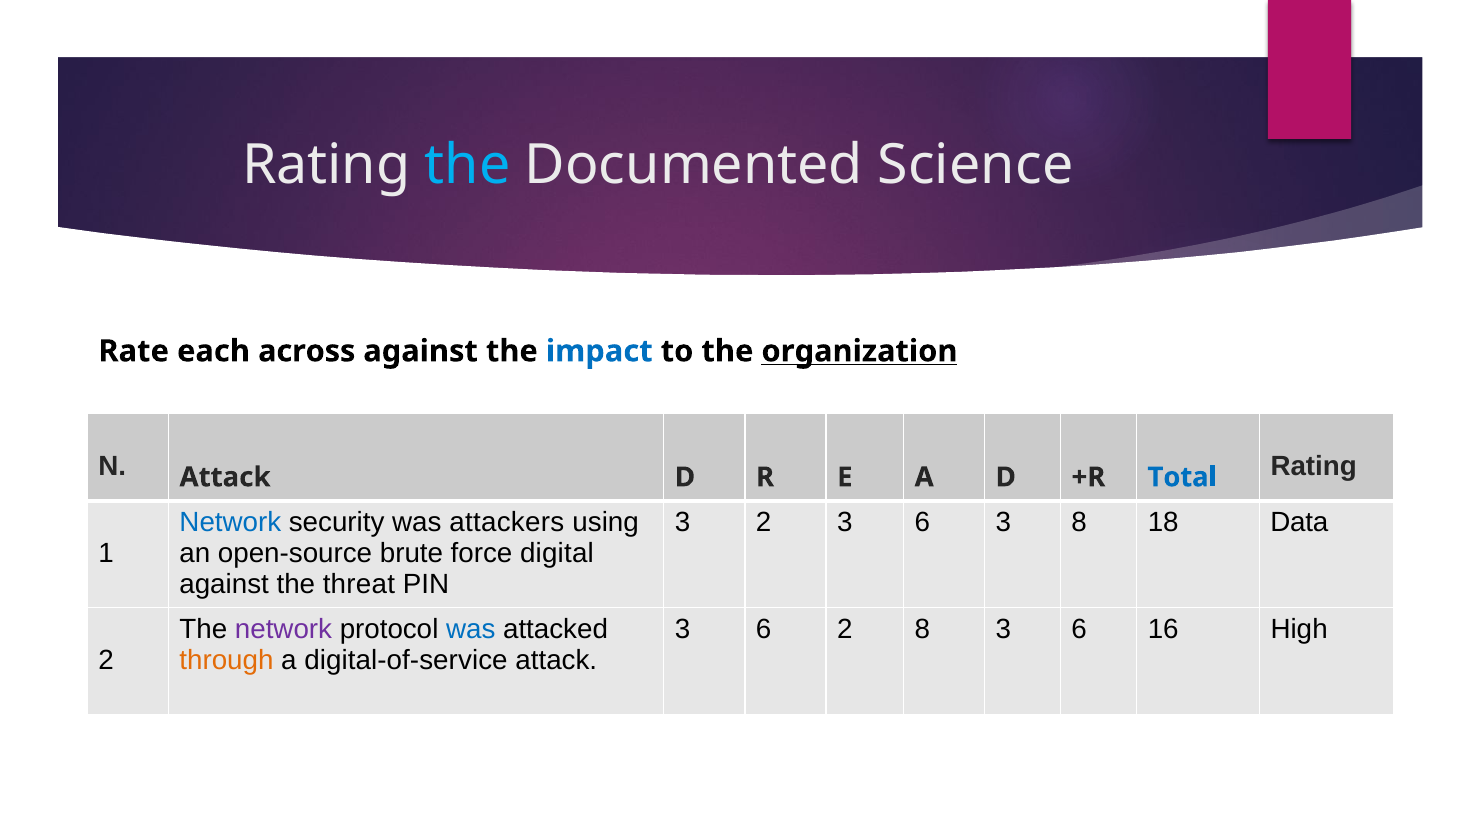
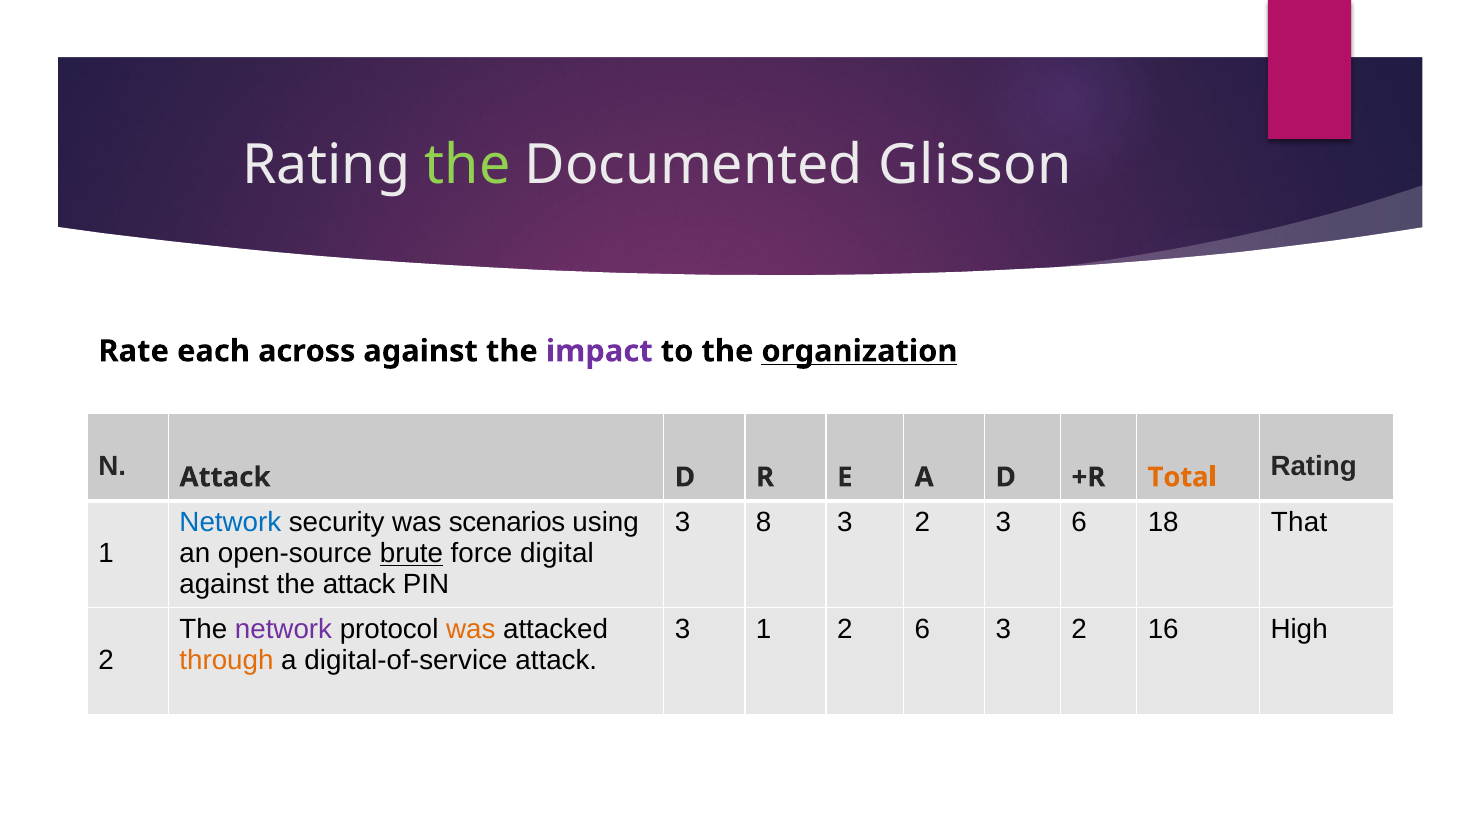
the at (468, 165) colour: light blue -> light green
Science: Science -> Glisson
impact colour: blue -> purple
Total colour: blue -> orange
attackers: attackers -> scenarios
3 2: 2 -> 8
6 at (922, 523): 6 -> 2
3 8: 8 -> 6
Data: Data -> That
brute underline: none -> present
the threat: threat -> attack
was at (471, 629) colour: blue -> orange
6 at (764, 629): 6 -> 1
2 8: 8 -> 6
6 at (1079, 629): 6 -> 2
